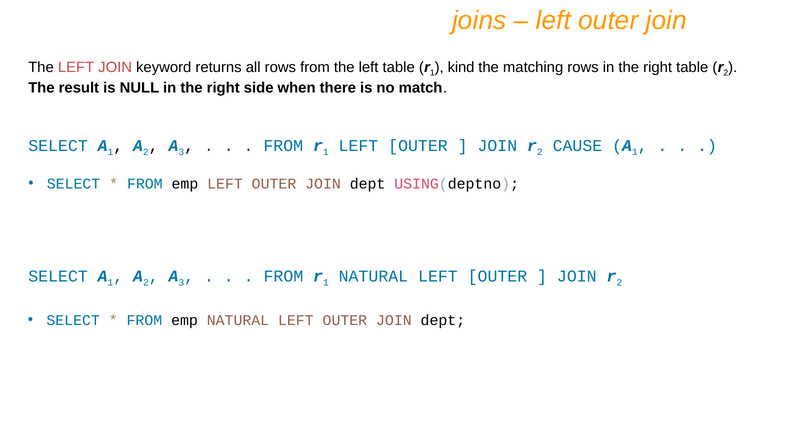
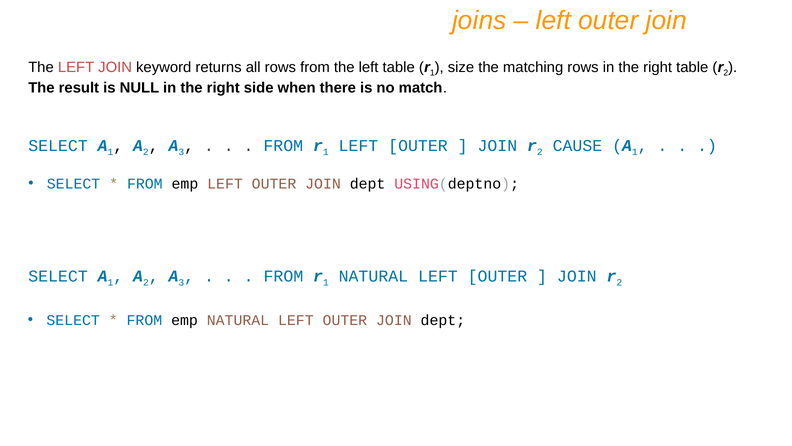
kind: kind -> size
